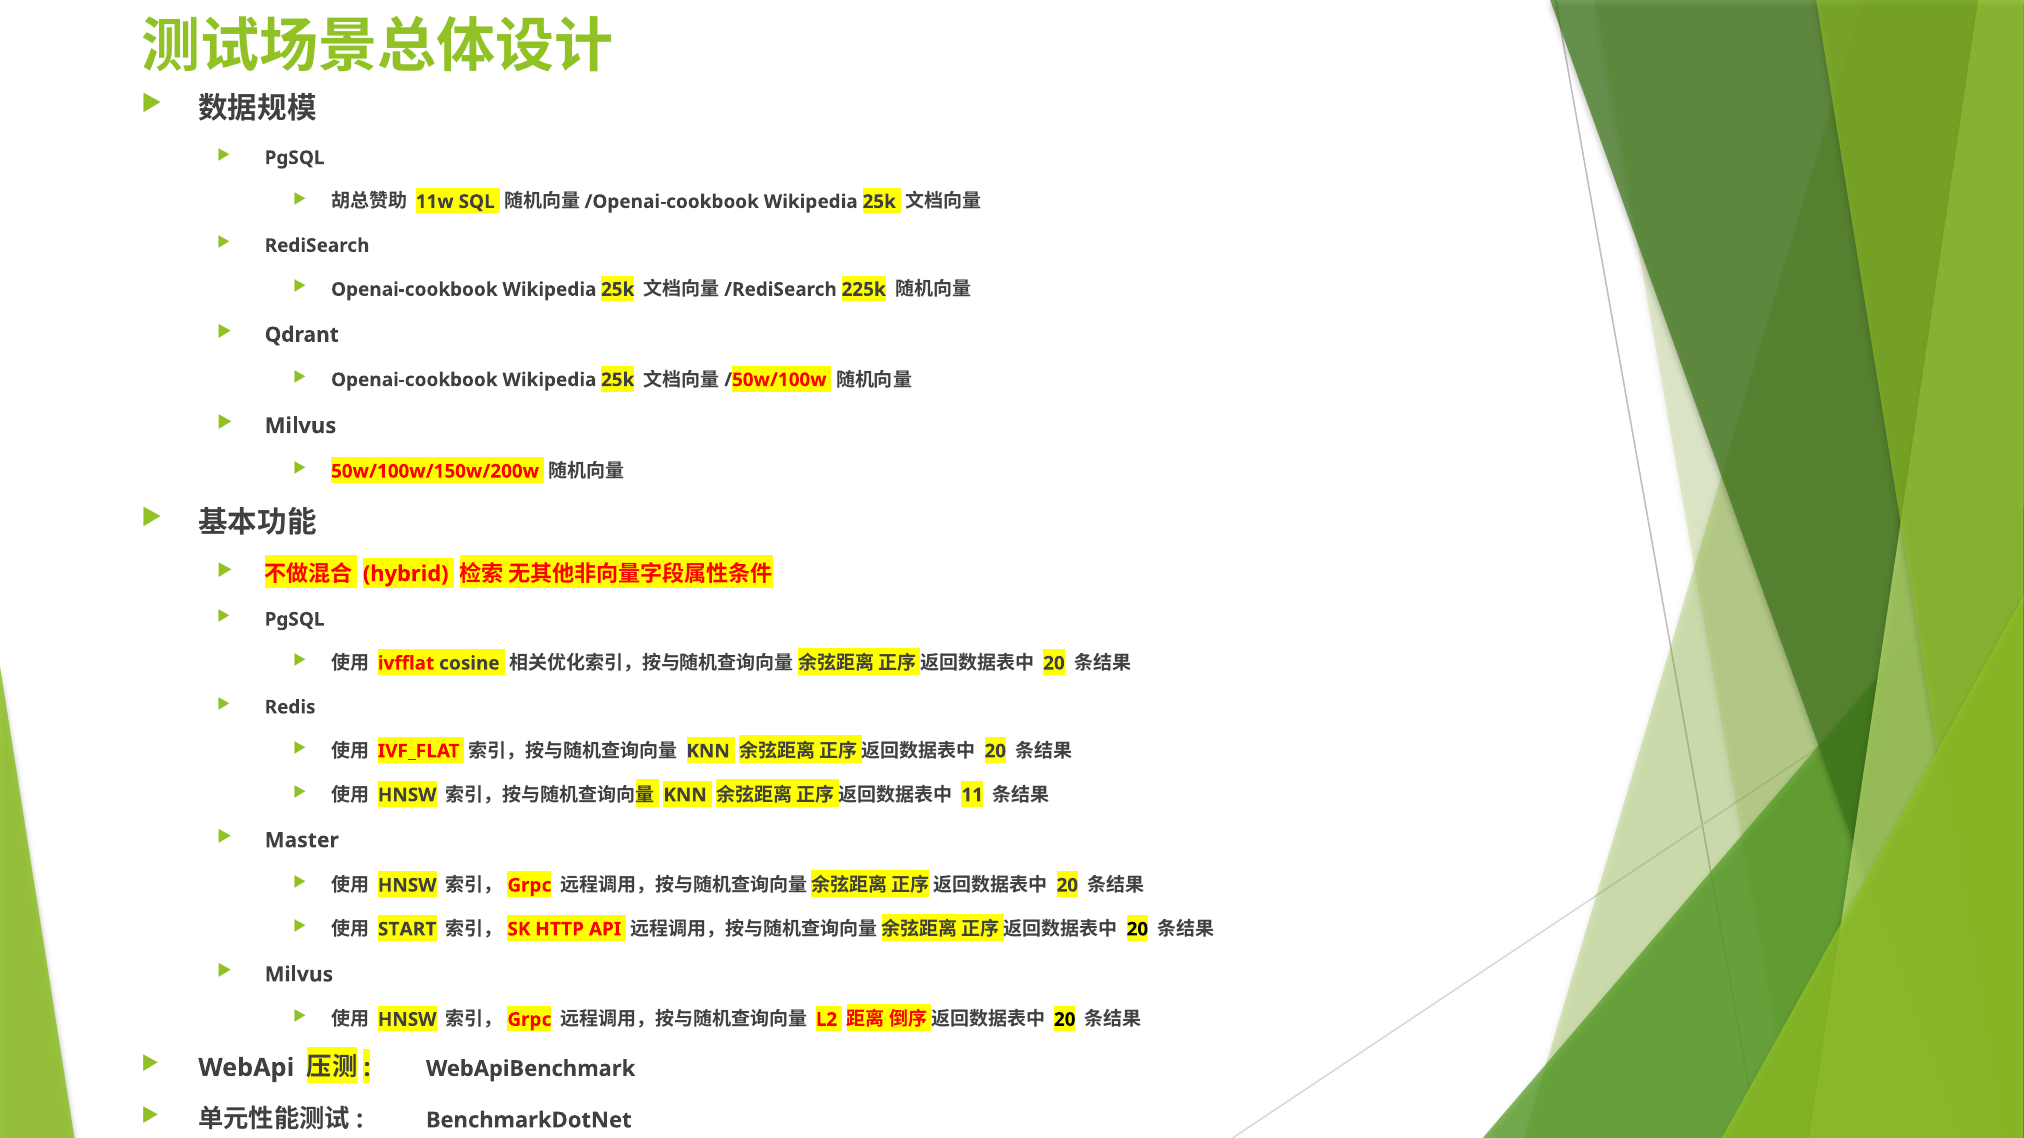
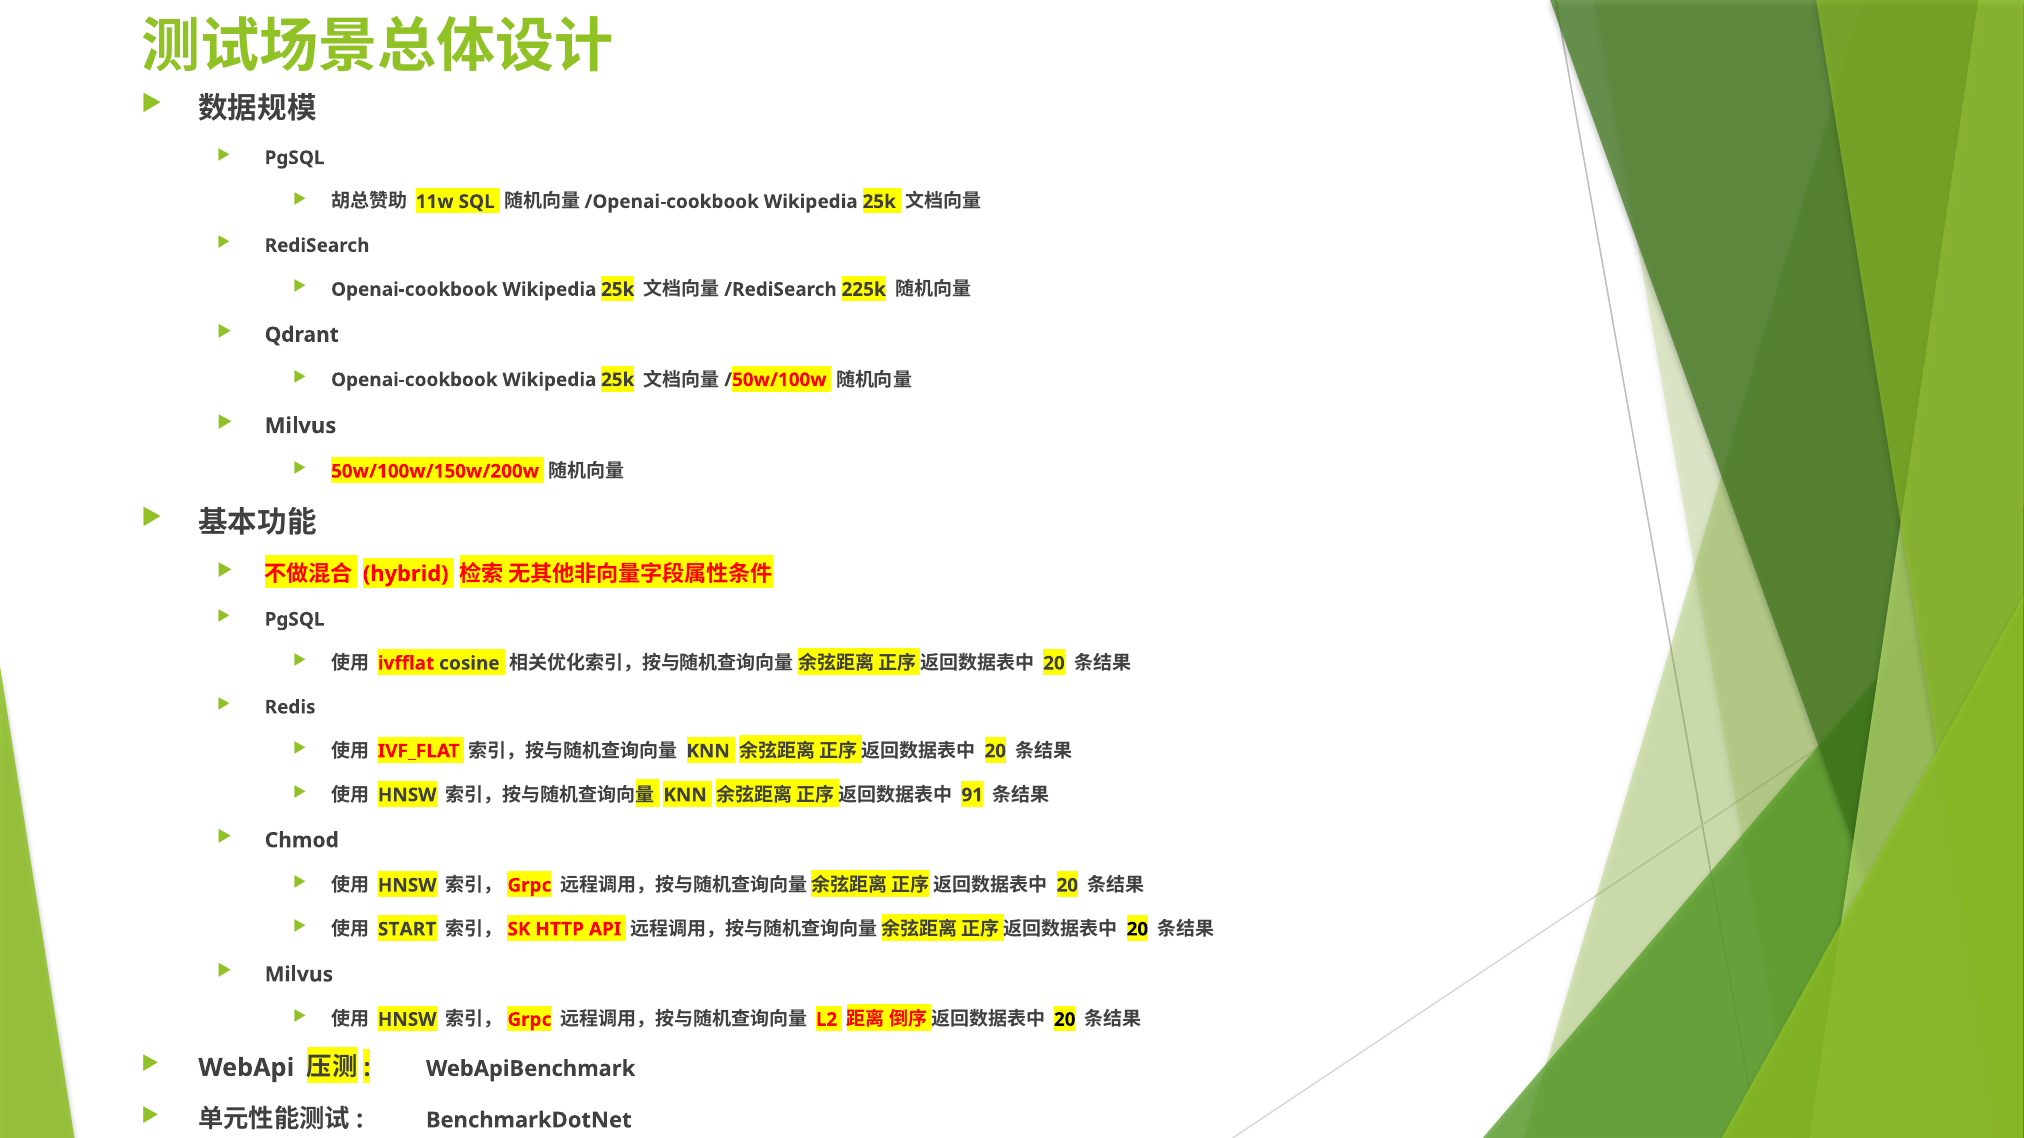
11: 11 -> 91
Master: Master -> Chmod
